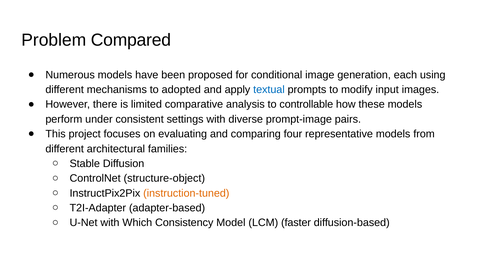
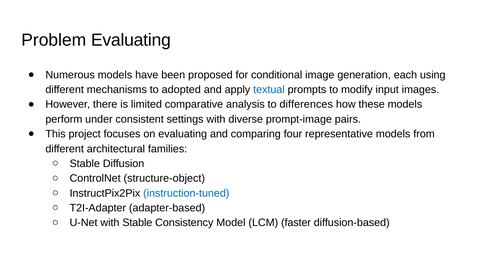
Problem Compared: Compared -> Evaluating
controllable: controllable -> differences
instruction-tuned colour: orange -> blue
with Which: Which -> Stable
